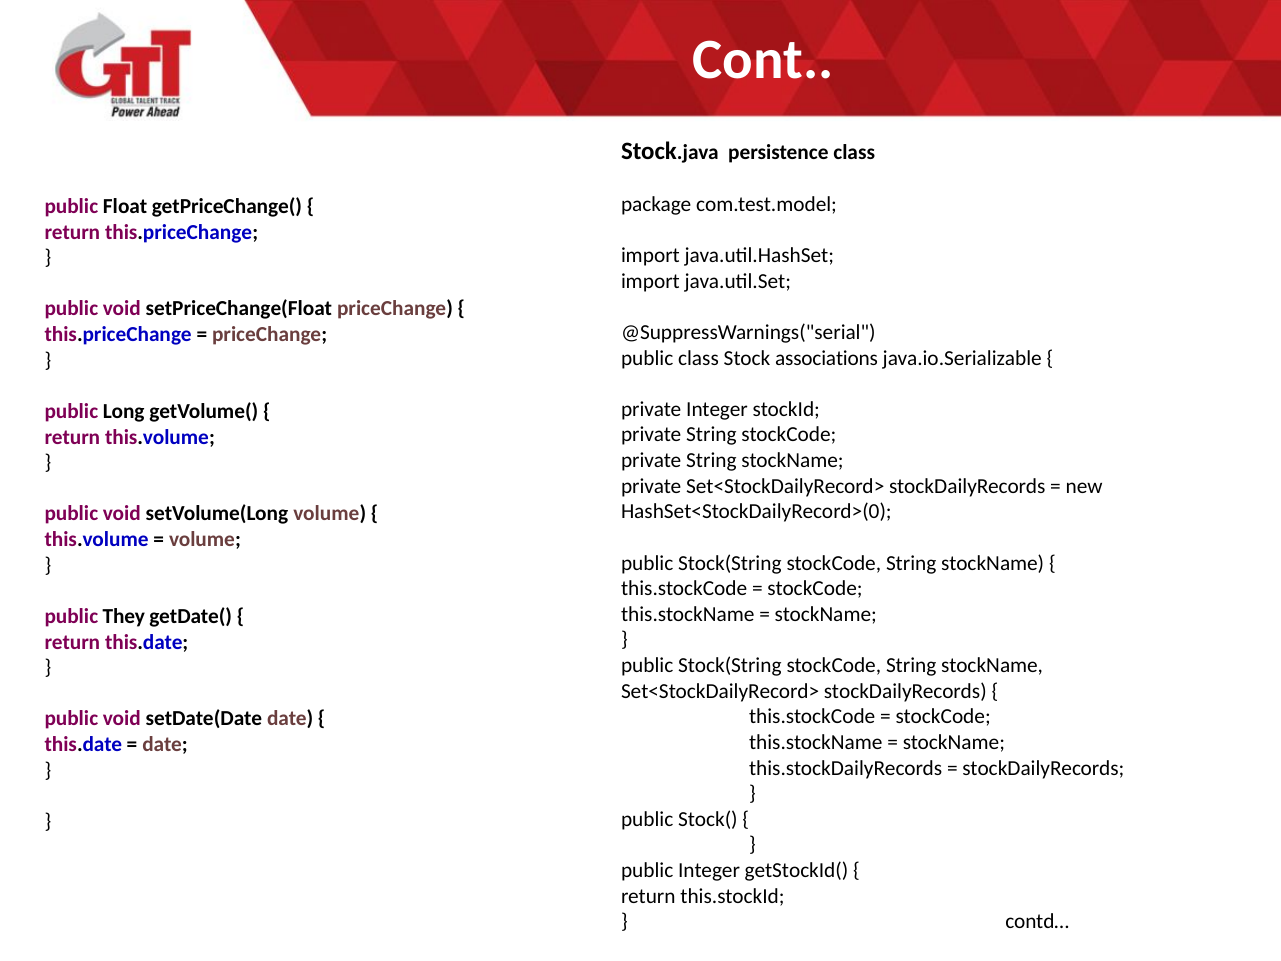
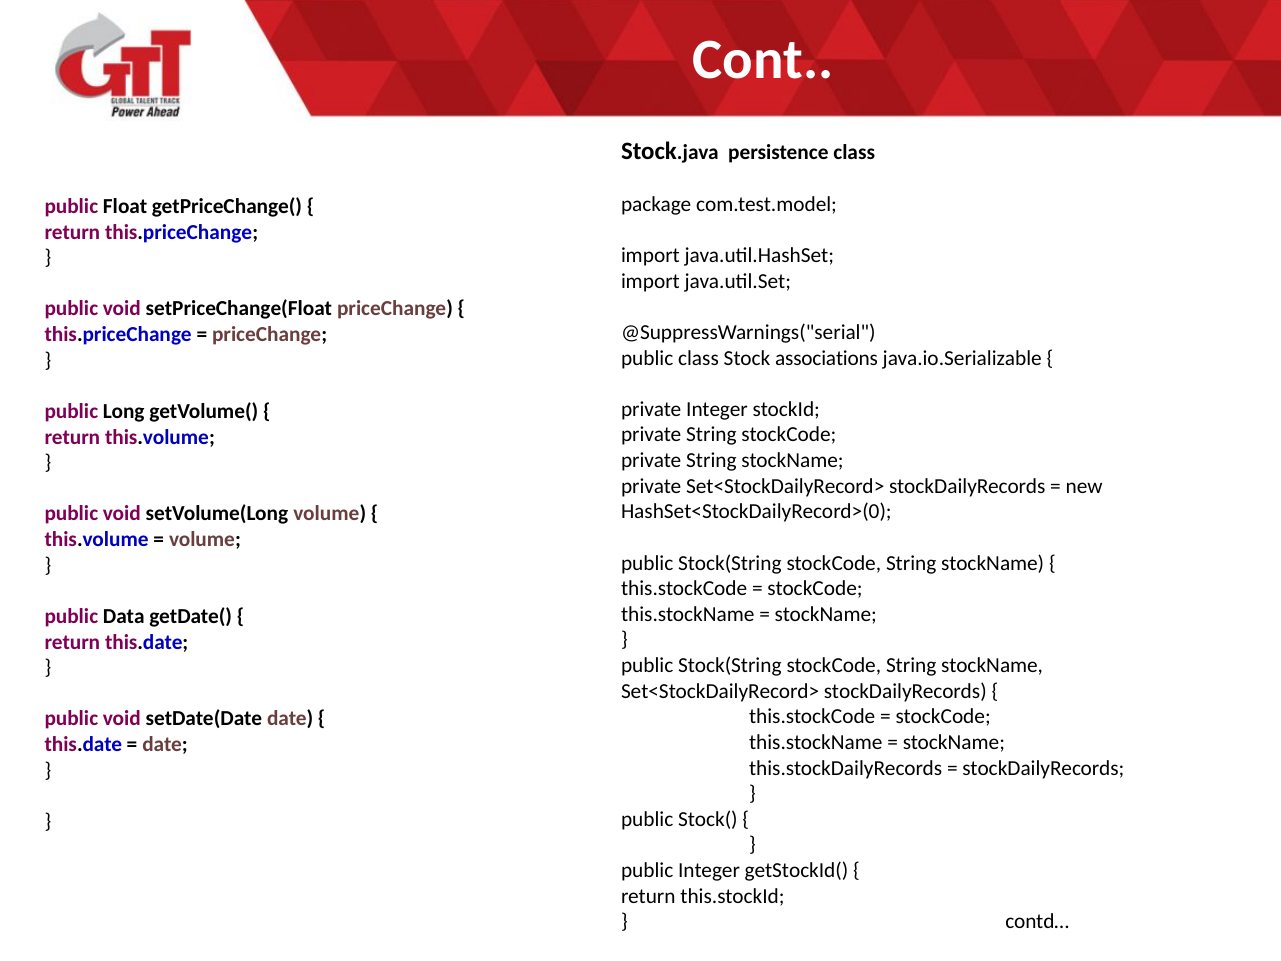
They: They -> Data
